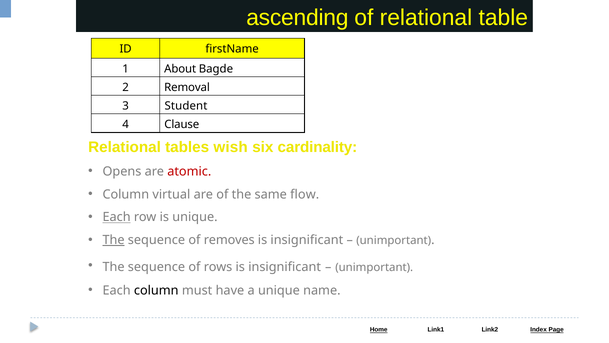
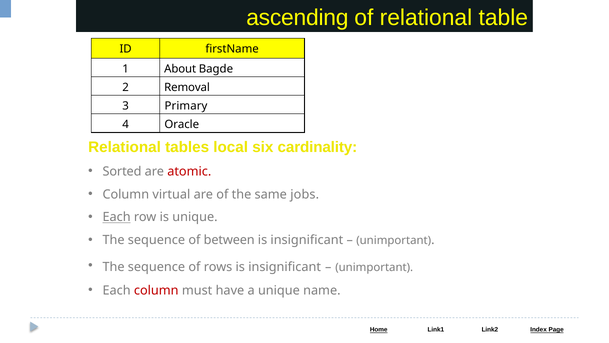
Student: Student -> Primary
Clause: Clause -> Oracle
wish: wish -> local
Opens: Opens -> Sorted
flow: flow -> jobs
The at (114, 240) underline: present -> none
removes: removes -> between
column at (156, 290) colour: black -> red
